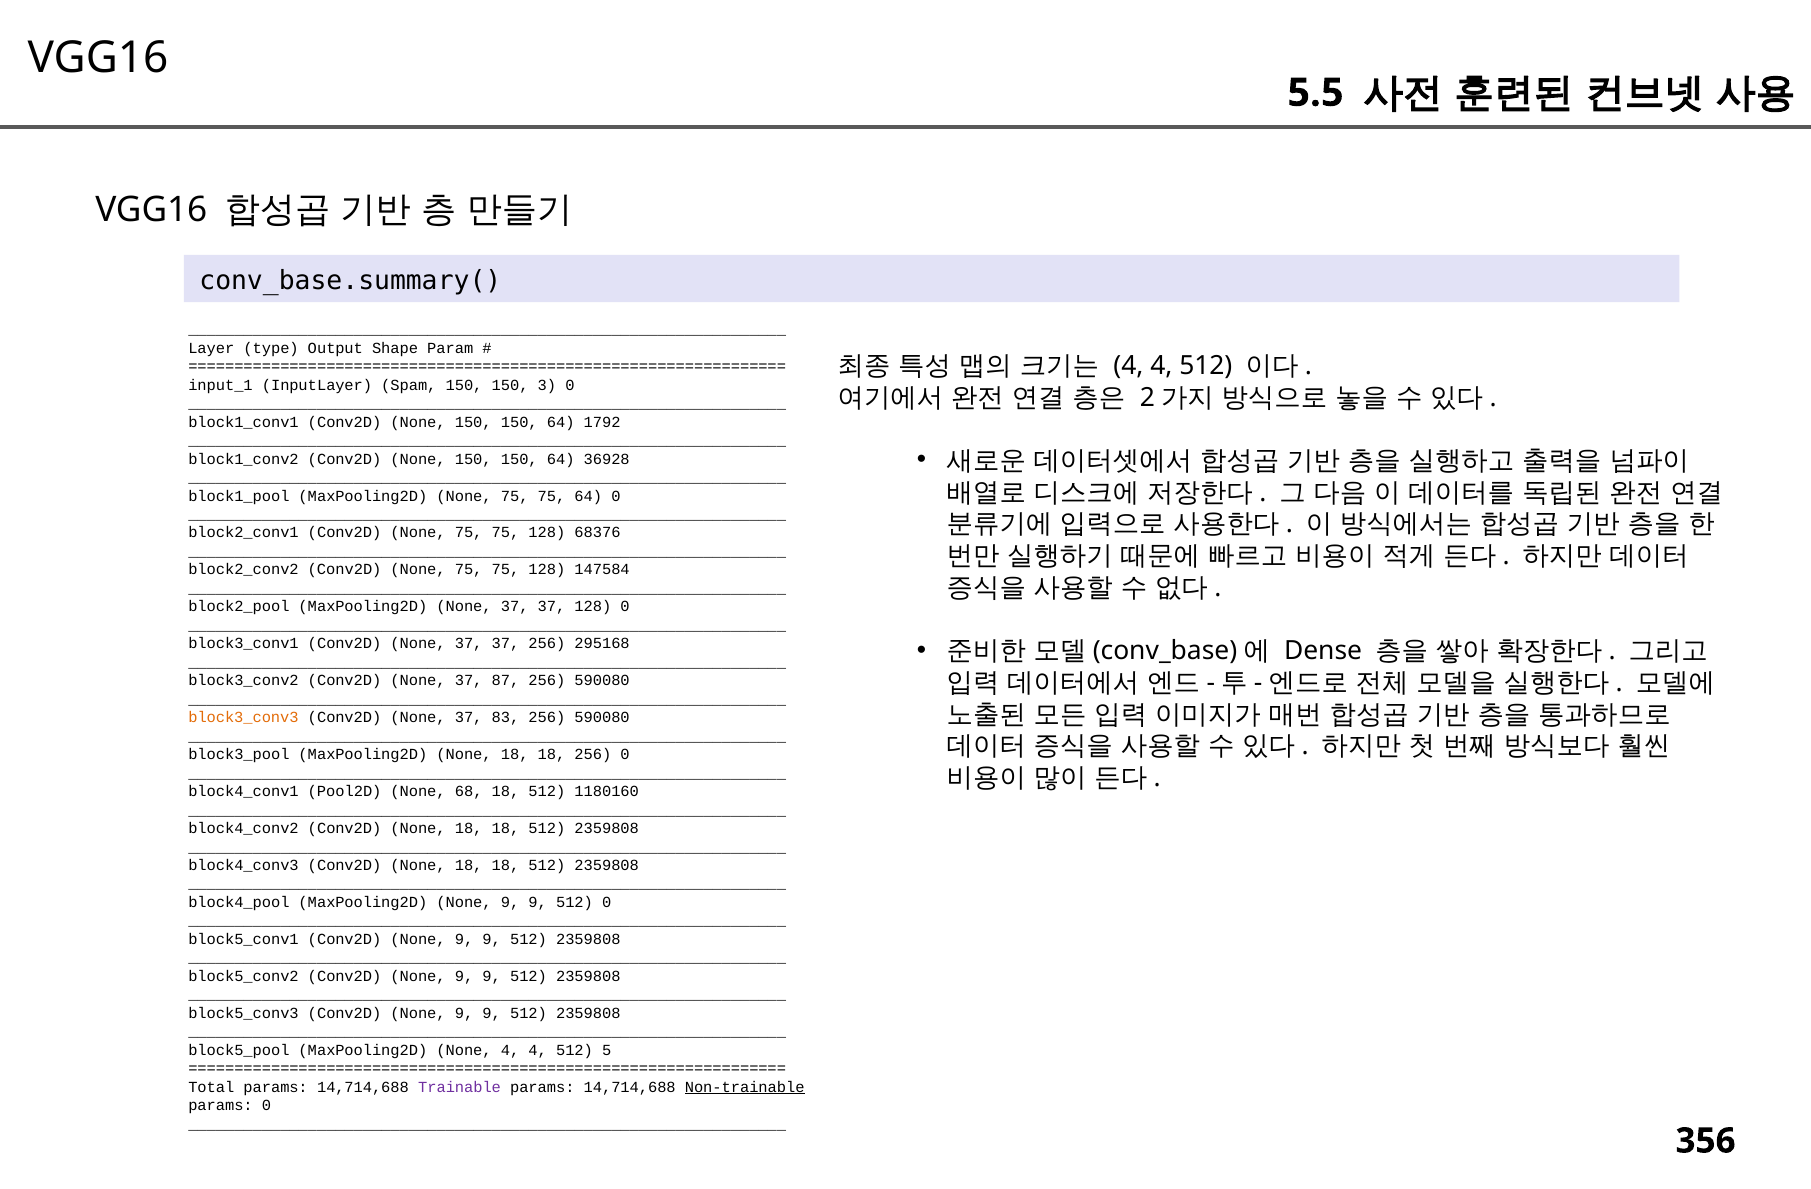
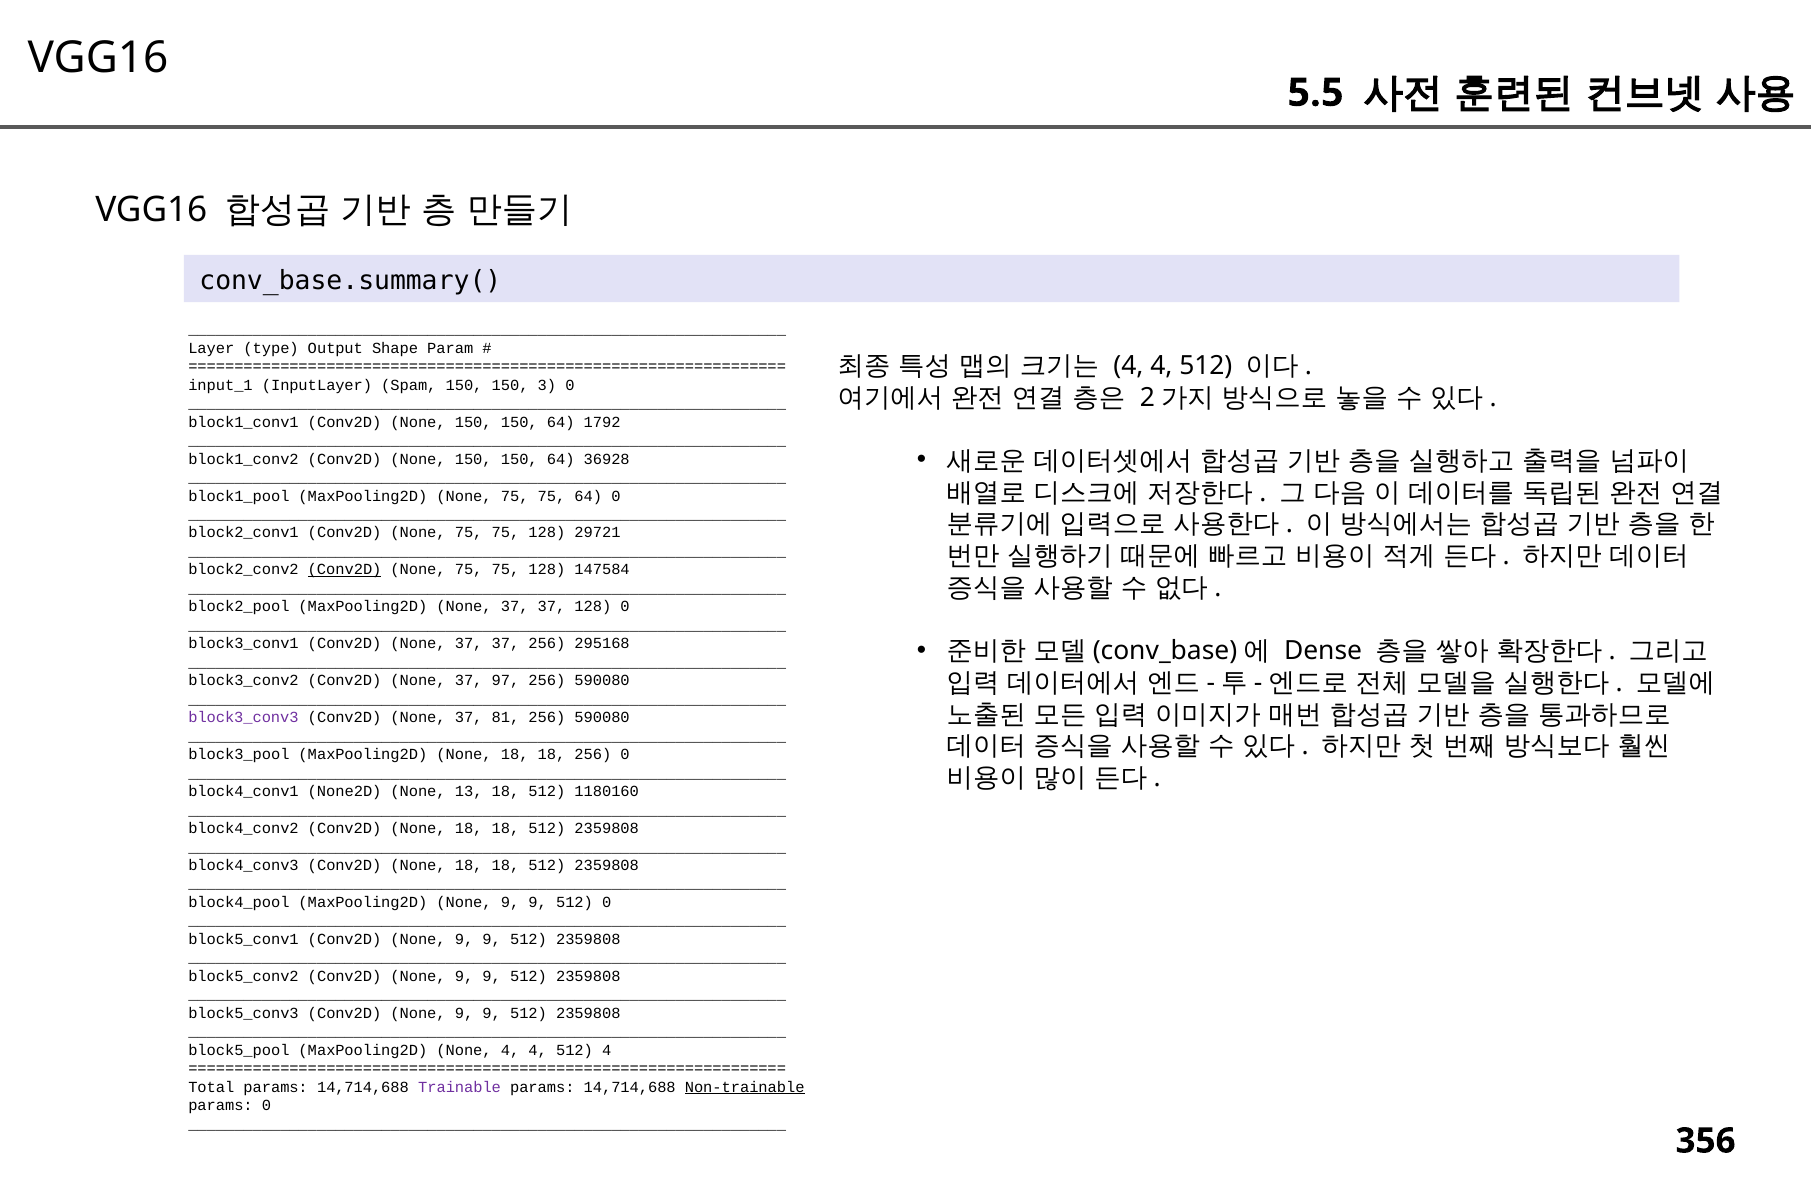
68376: 68376 -> 29721
Conv2D at (345, 570) underline: none -> present
87: 87 -> 97
block3_conv3 colour: orange -> purple
83: 83 -> 81
Pool2D: Pool2D -> None2D
68: 68 -> 13
512 5: 5 -> 4
